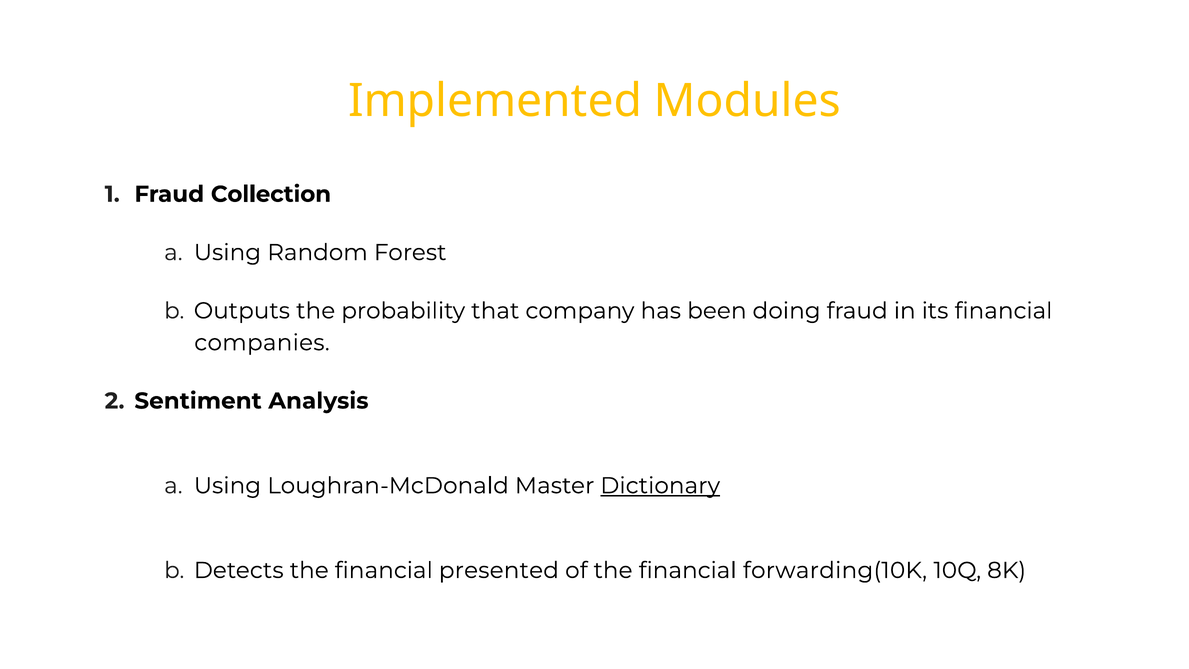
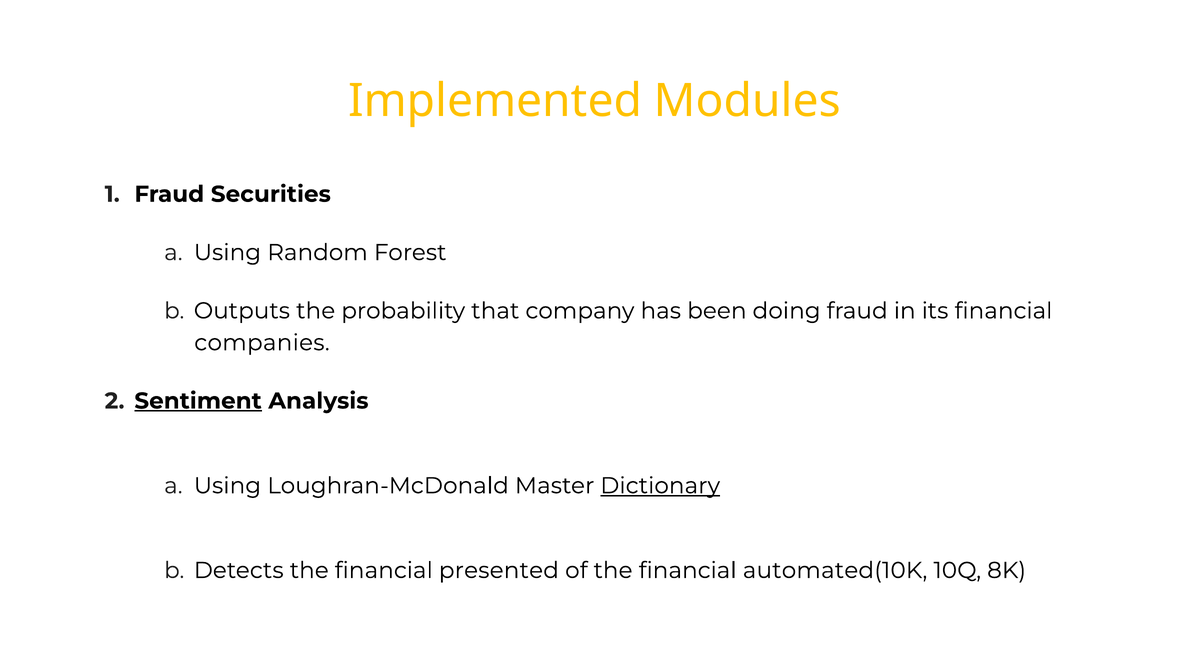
Collection: Collection -> Securities
Sentiment underline: none -> present
forwarding(10K: forwarding(10K -> automated(10K
